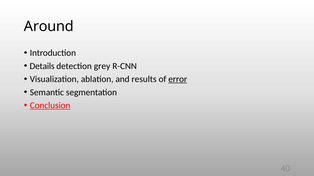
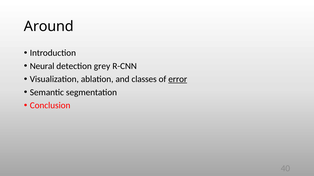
Details: Details -> Neural
results: results -> classes
Conclusion underline: present -> none
